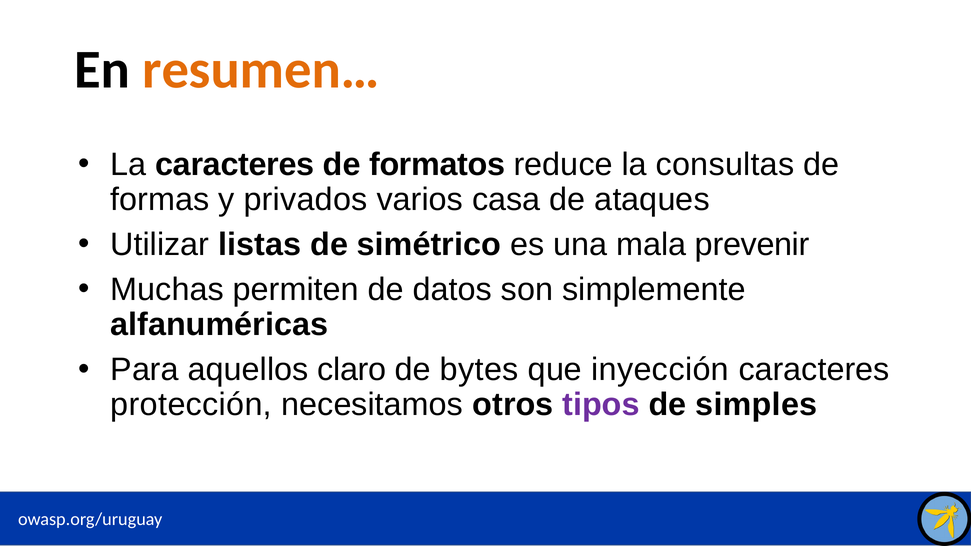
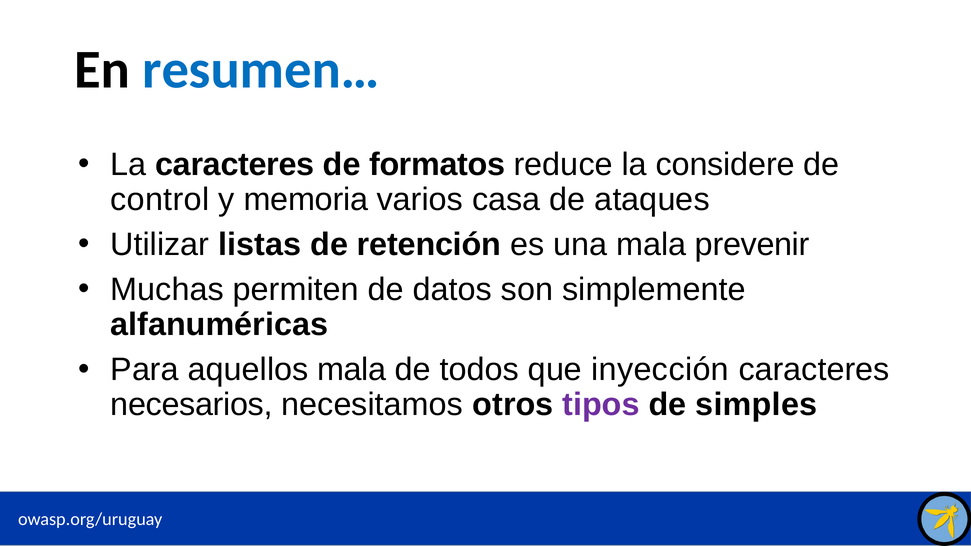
resumen… colour: orange -> blue
consultas: consultas -> considere
formas: formas -> control
privados: privados -> memoria
simétrico: simétrico -> retención
aquellos claro: claro -> mala
bytes: bytes -> todos
protección: protección -> necesarios
